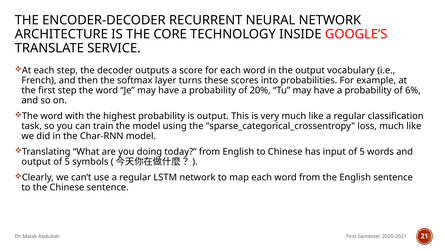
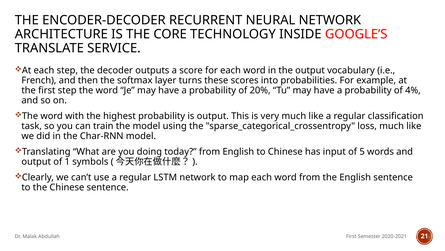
6%: 6% -> 4%
output of 5: 5 -> 1
